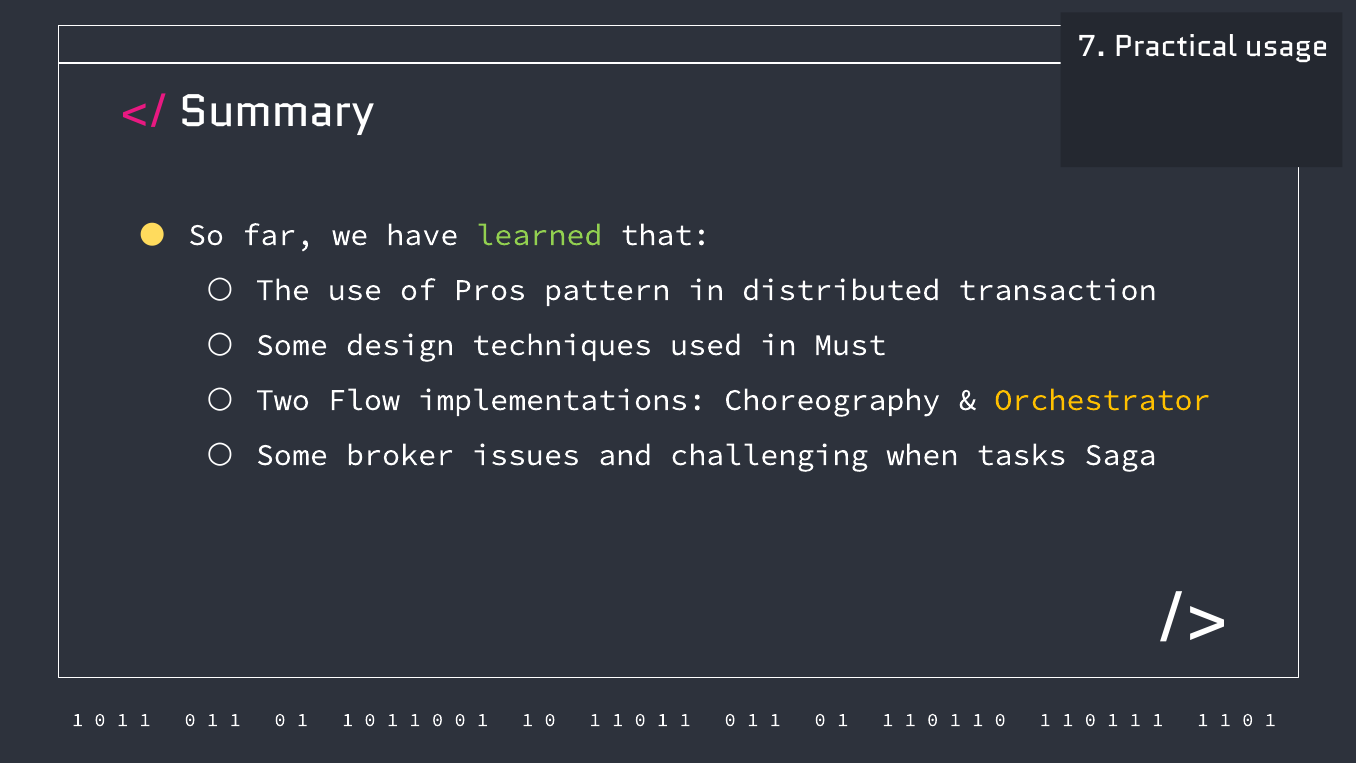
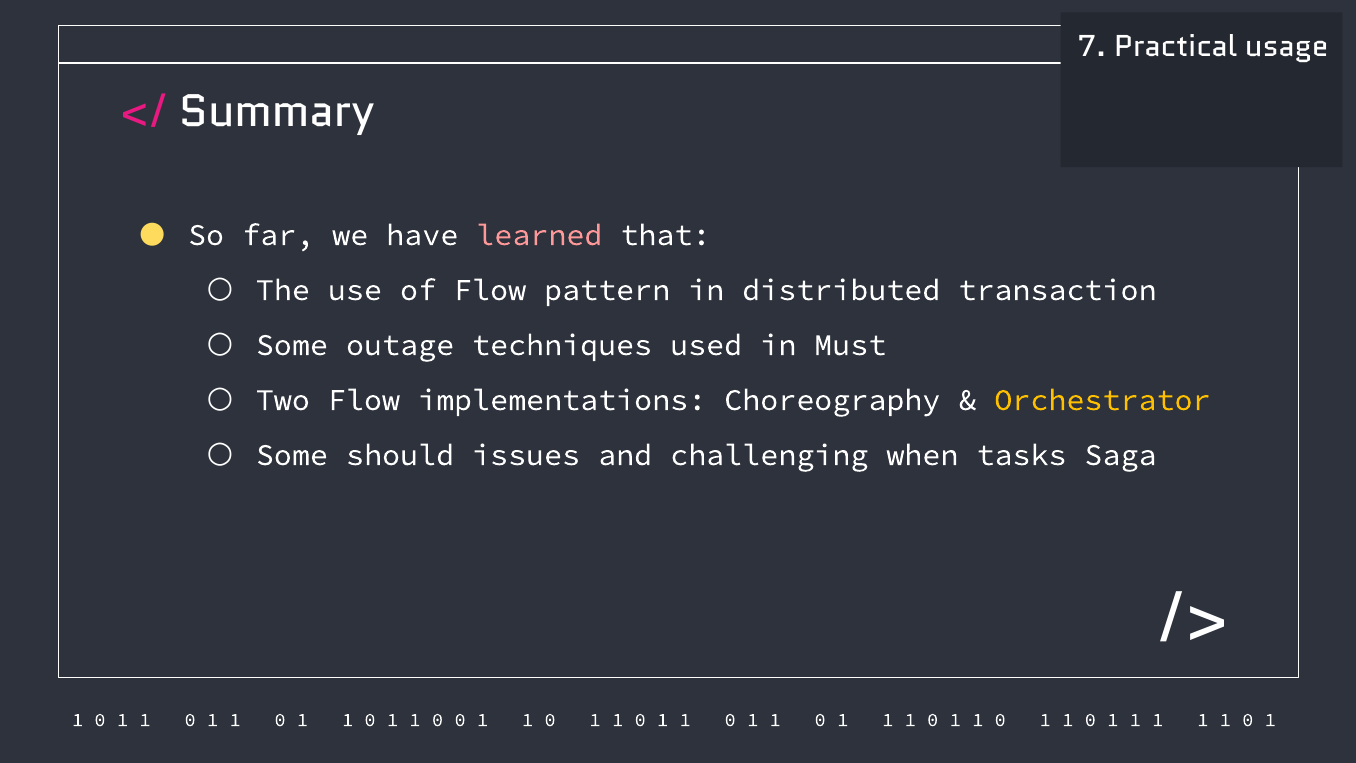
learned colour: light green -> pink
of Pros: Pros -> Flow
design: design -> outage
broker: broker -> should
